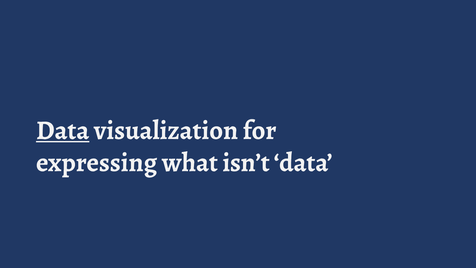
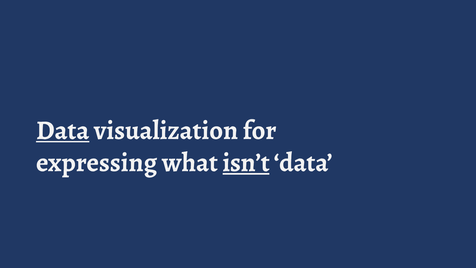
isn’t underline: none -> present
